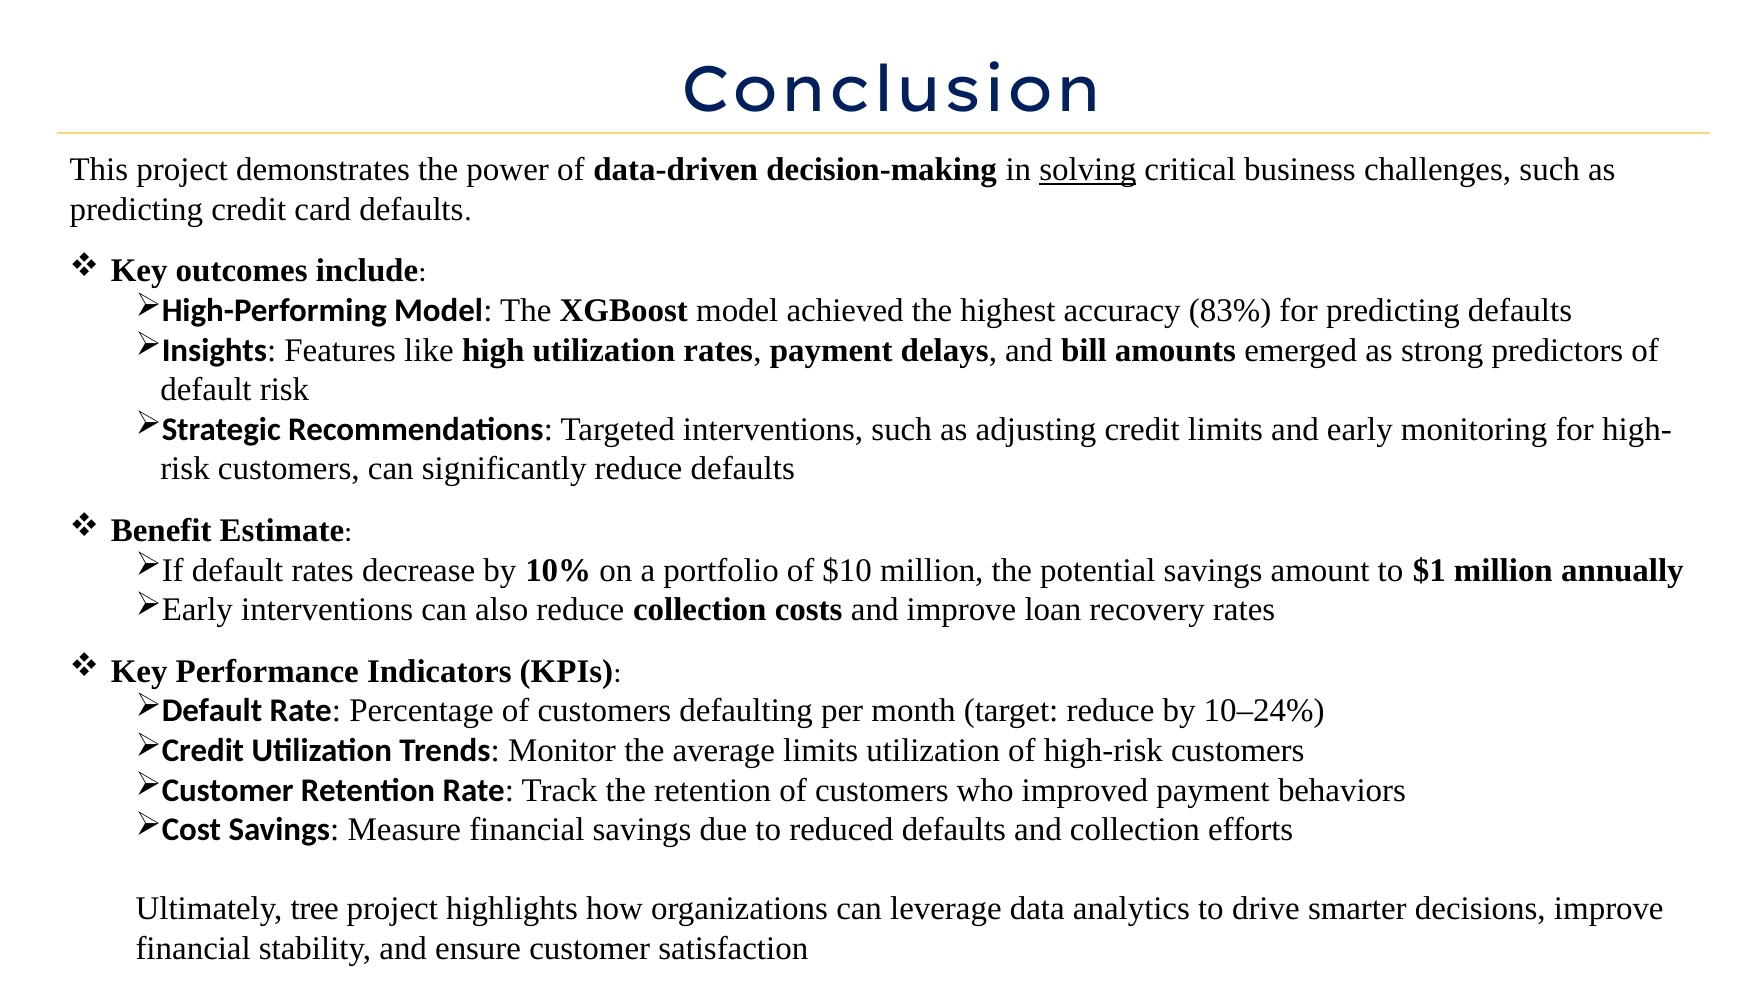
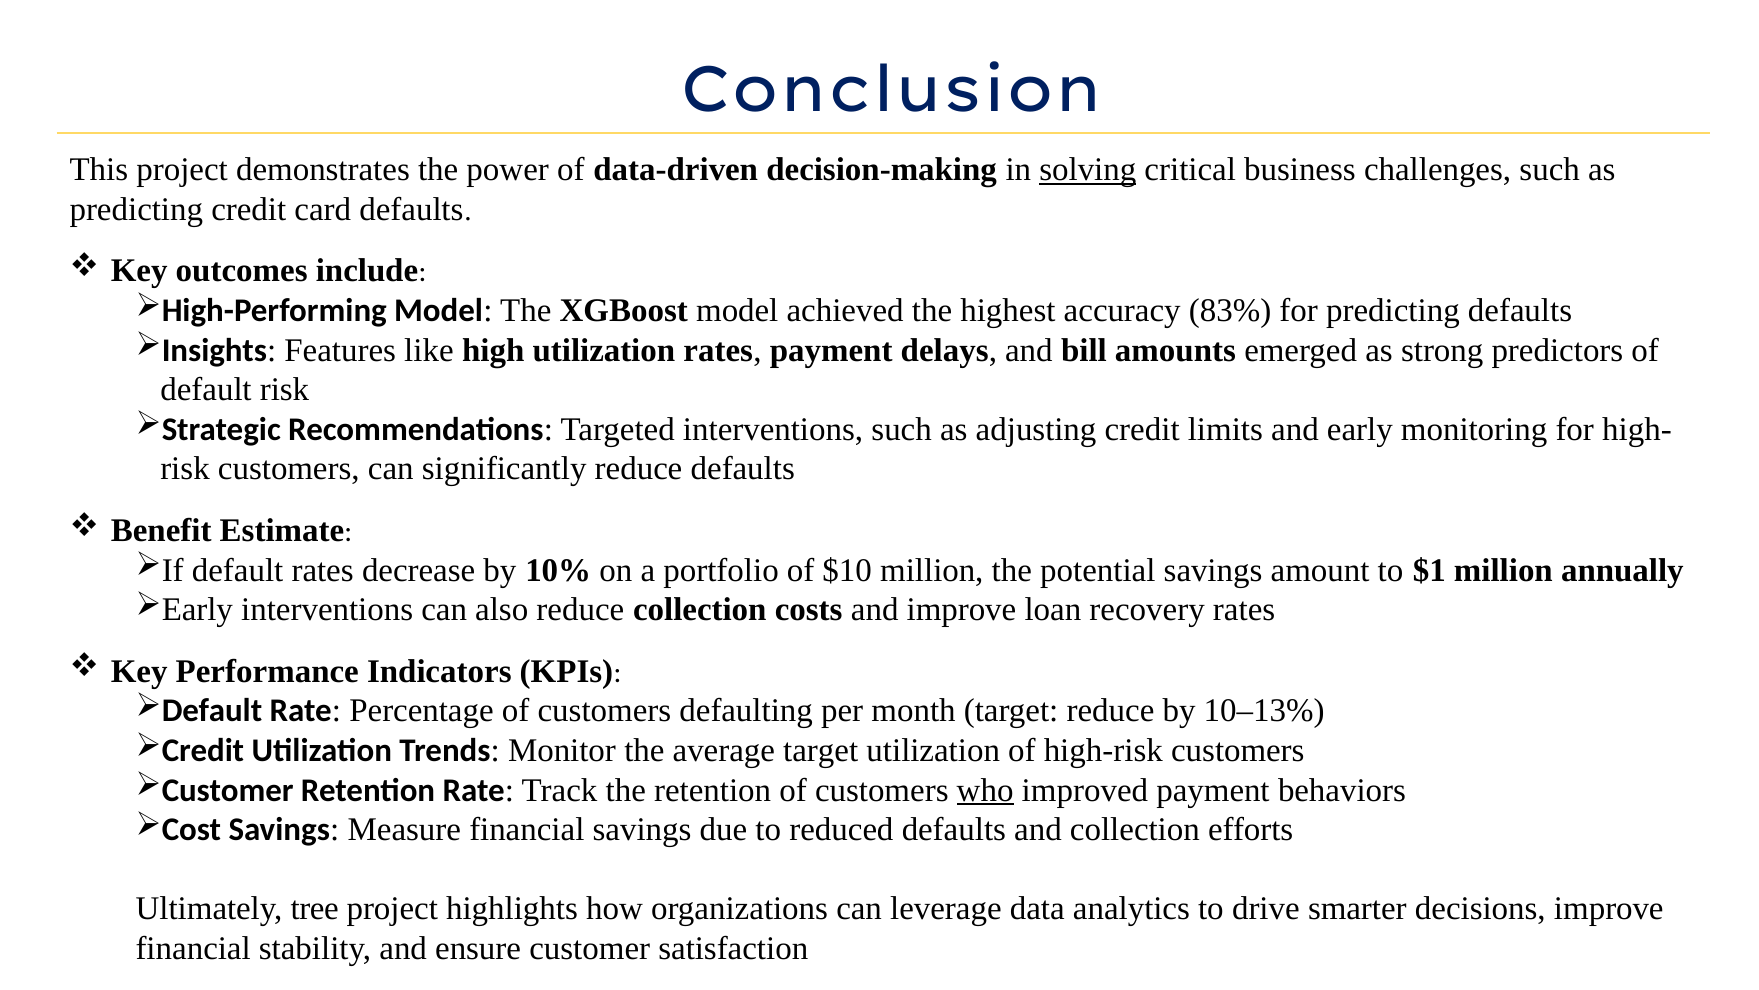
10–24%: 10–24% -> 10–13%
average limits: limits -> target
who underline: none -> present
